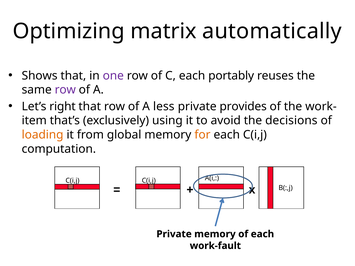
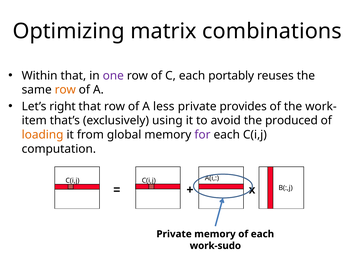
automatically: automatically -> combinations
Shows: Shows -> Within
row at (65, 90) colour: purple -> orange
decisions: decisions -> produced
for colour: orange -> purple
work-fault: work-fault -> work-sudo
